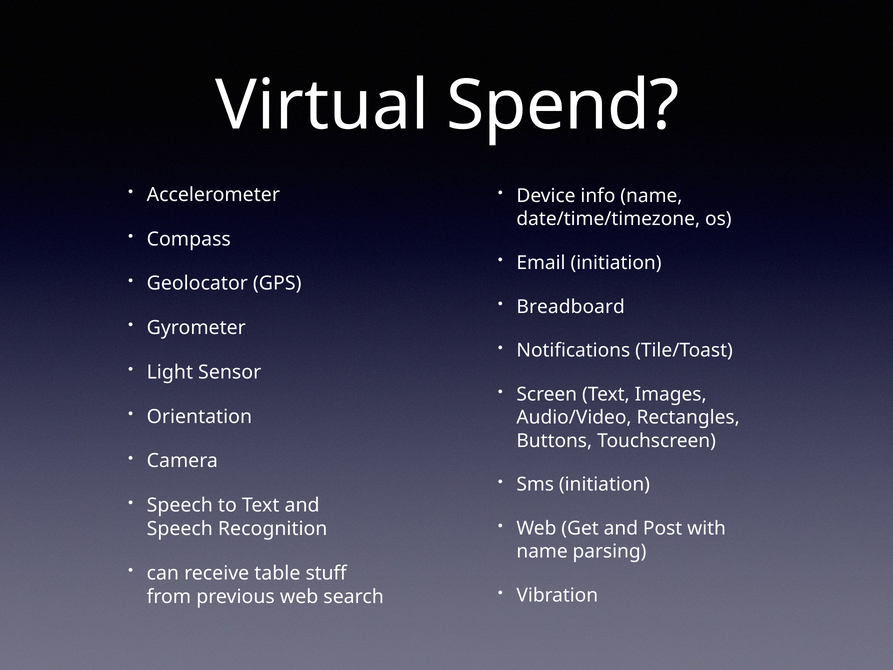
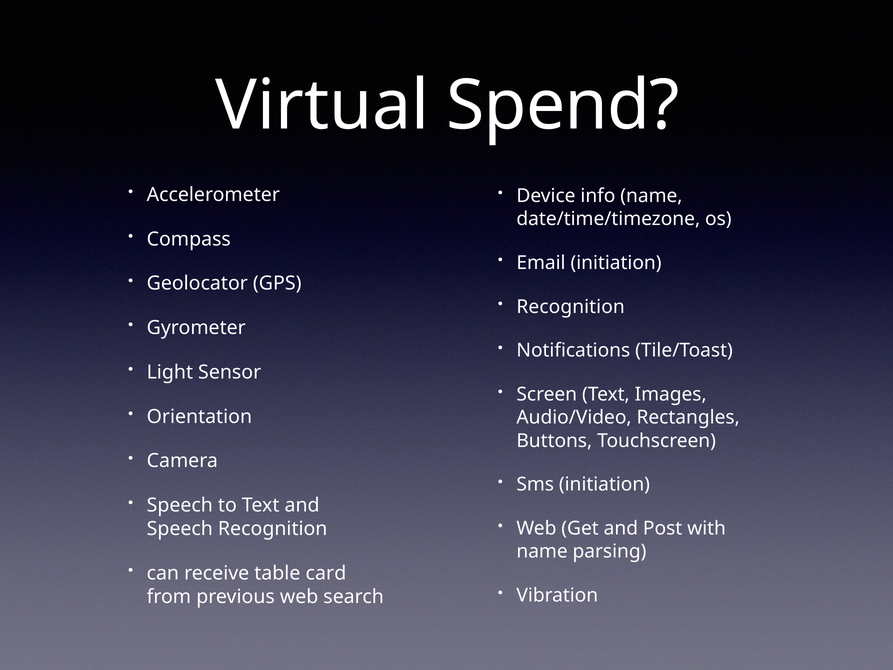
Breadboard at (571, 307): Breadboard -> Recognition
stuff: stuff -> card
